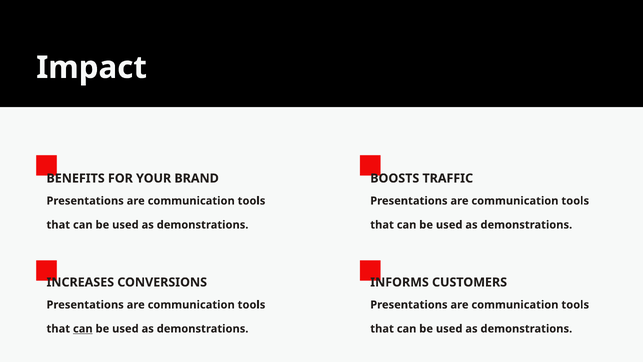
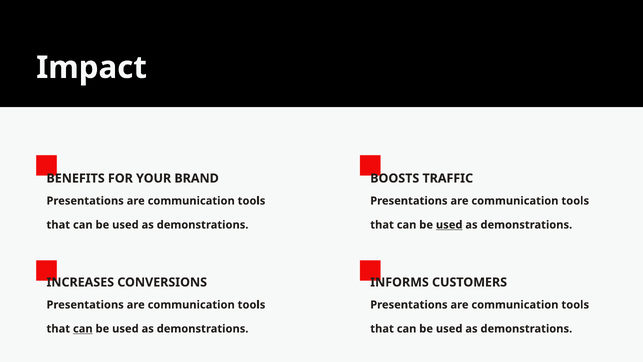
used at (449, 225) underline: none -> present
